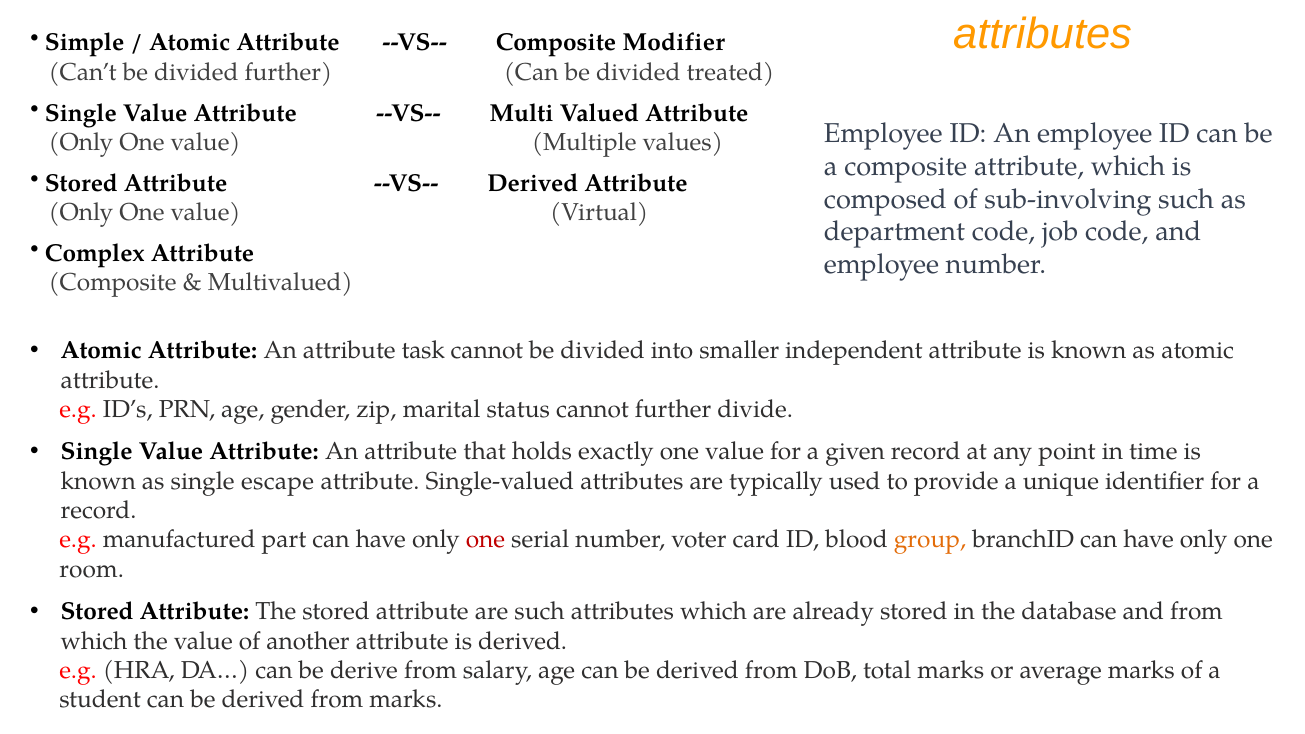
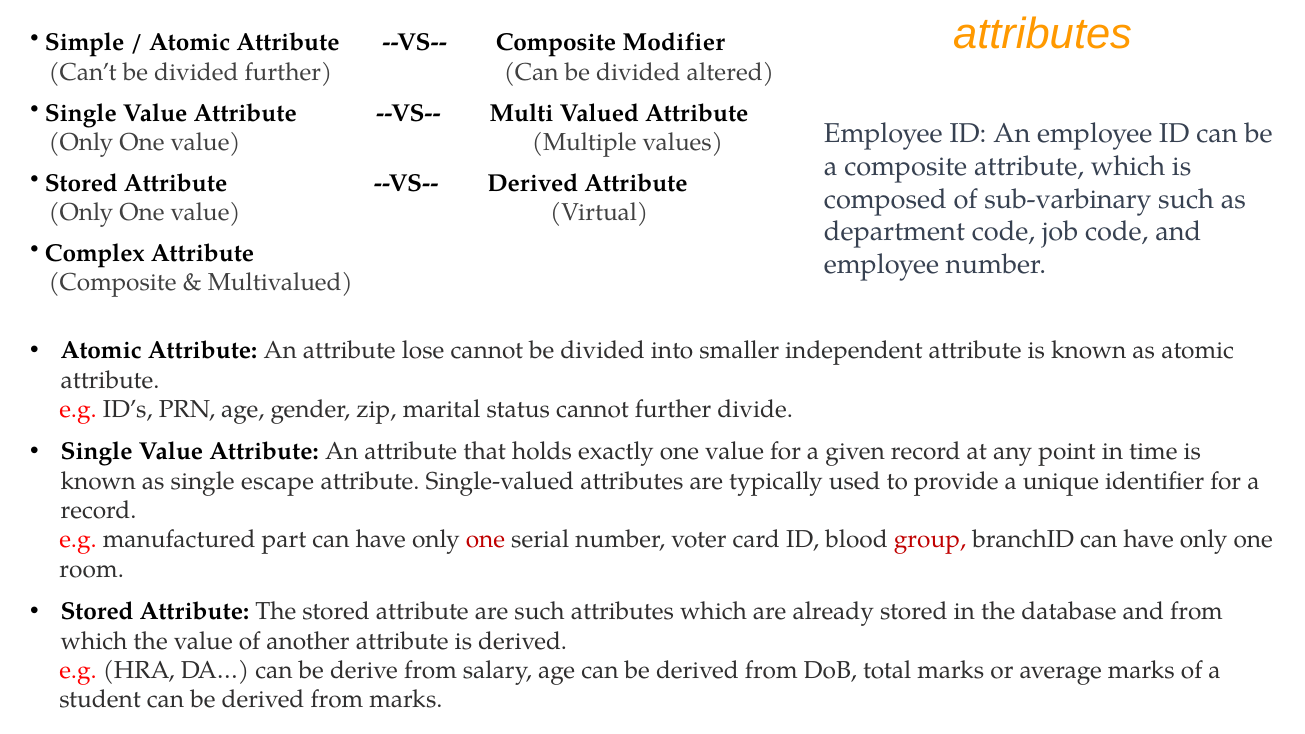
treated: treated -> altered
sub-involving: sub-involving -> sub-varbinary
task: task -> lose
group colour: orange -> red
